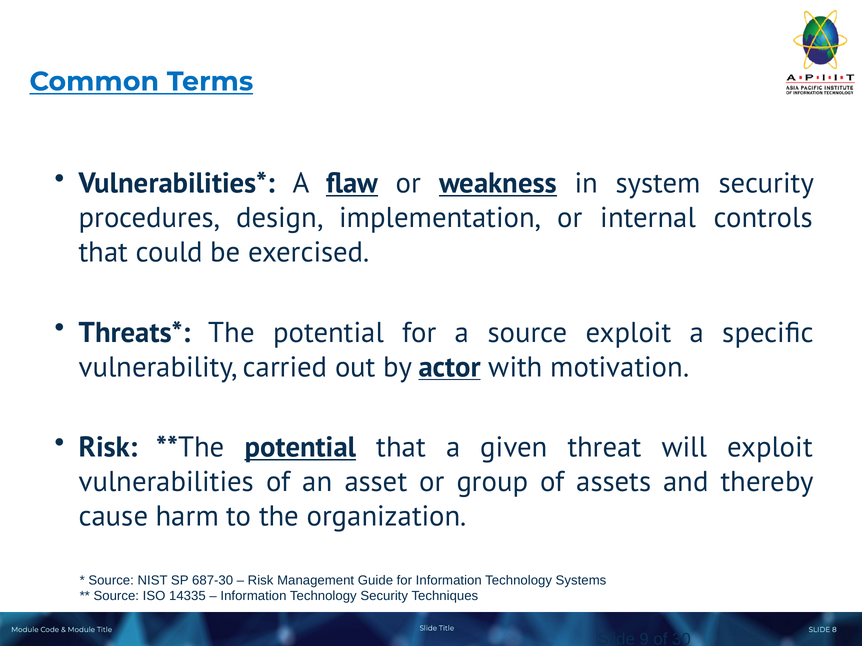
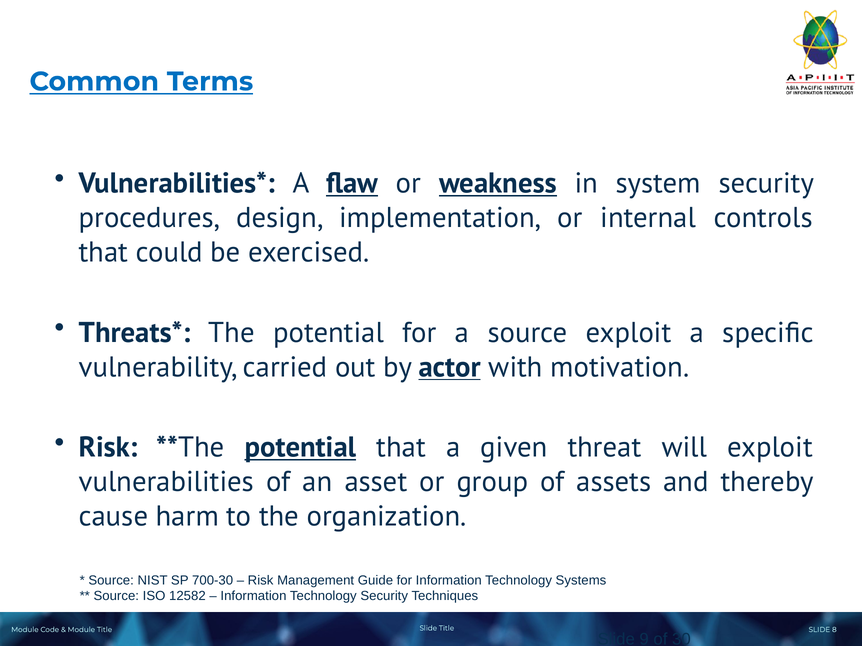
687-30: 687-30 -> 700-30
14335: 14335 -> 12582
